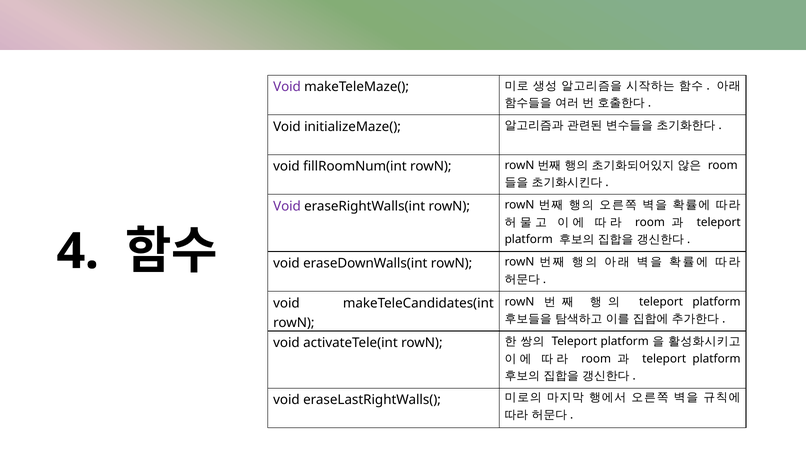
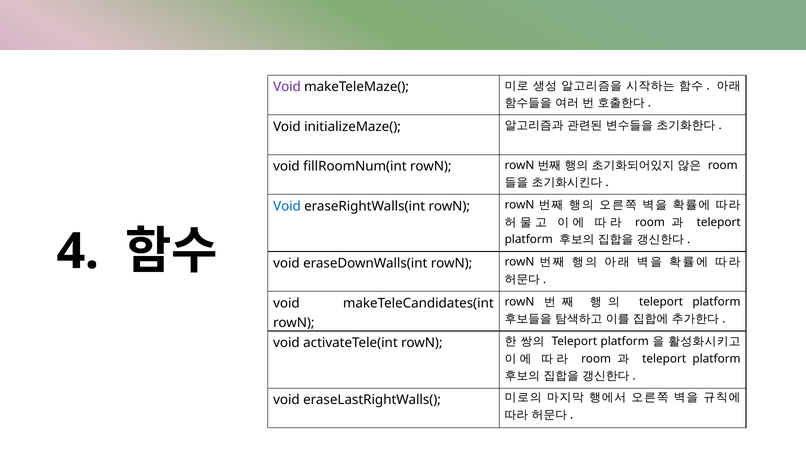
Void at (287, 206) colour: purple -> blue
